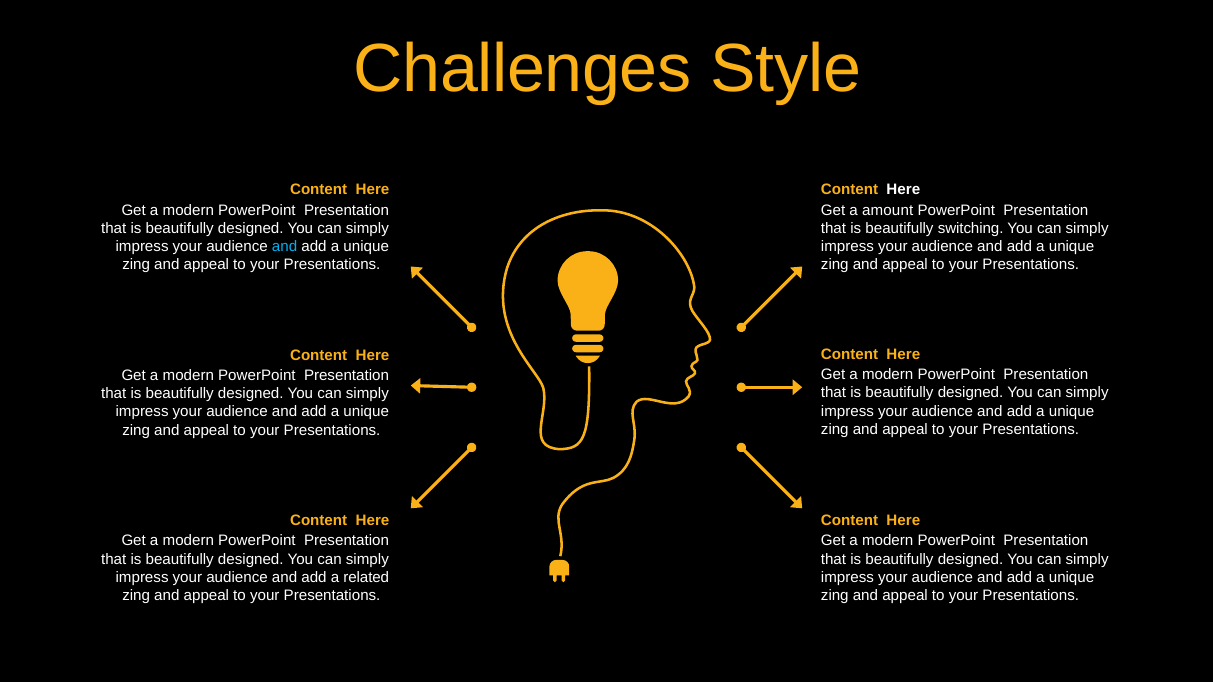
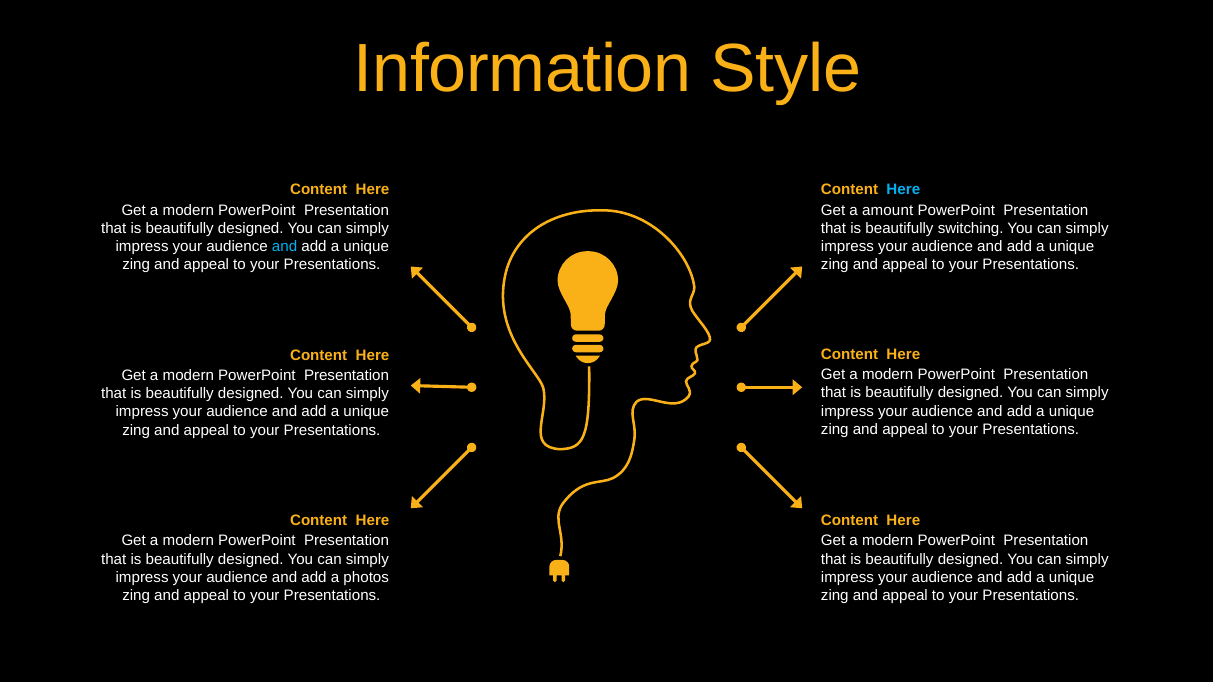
Challenges: Challenges -> Information
Here at (903, 190) colour: white -> light blue
related: related -> photos
